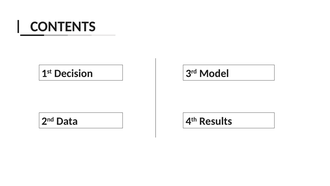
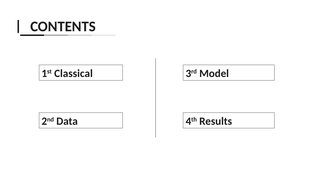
Decision: Decision -> Classical
